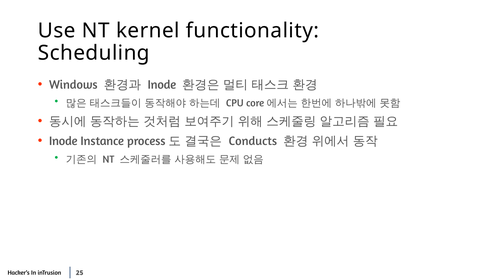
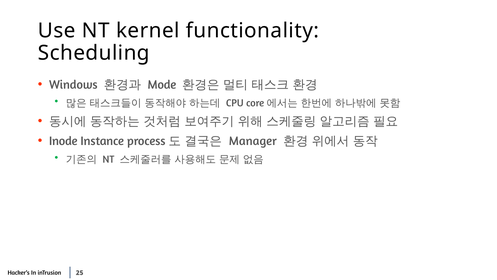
Inode at (162, 85): Inode -> Mode
Conducts: Conducts -> Manager
